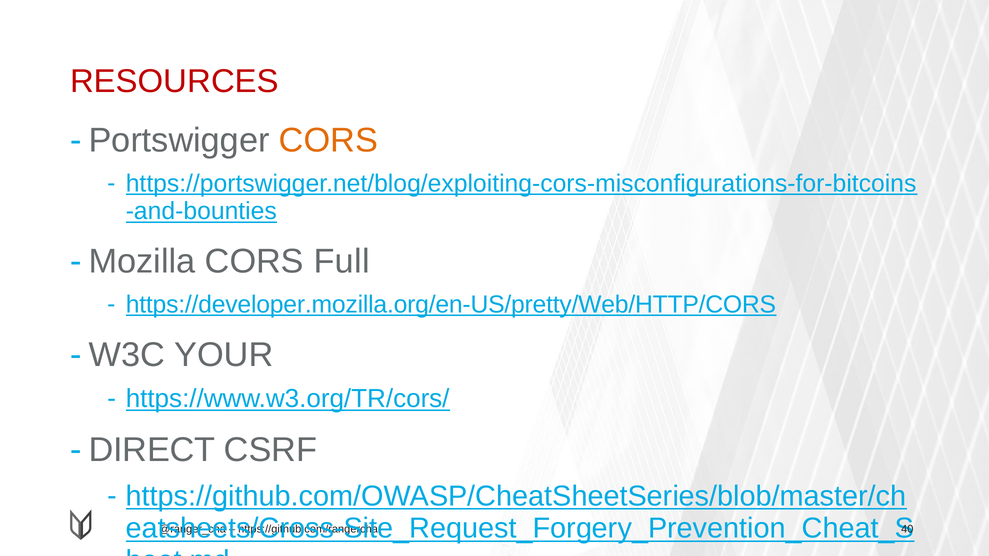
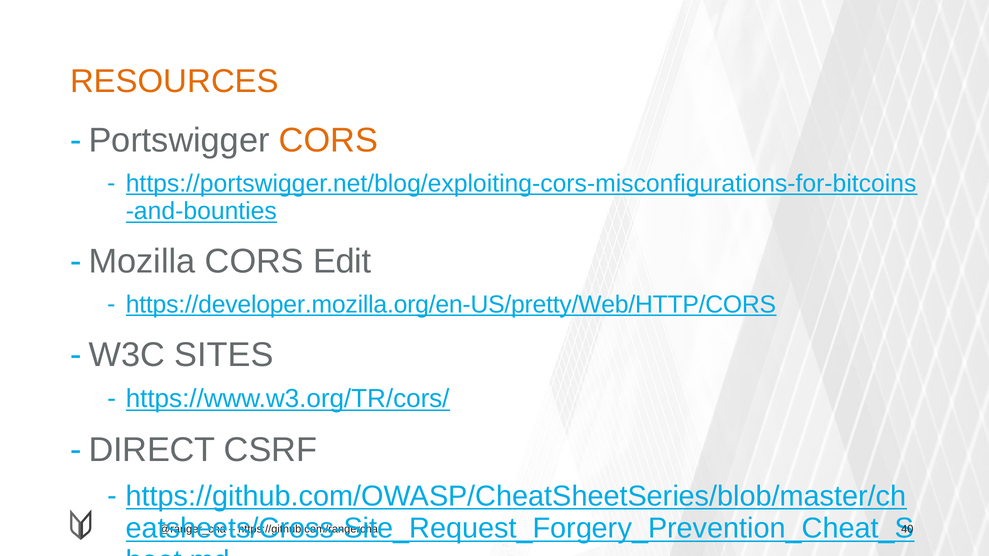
RESOURCES colour: red -> orange
Full: Full -> Edit
YOUR: YOUR -> SITES
